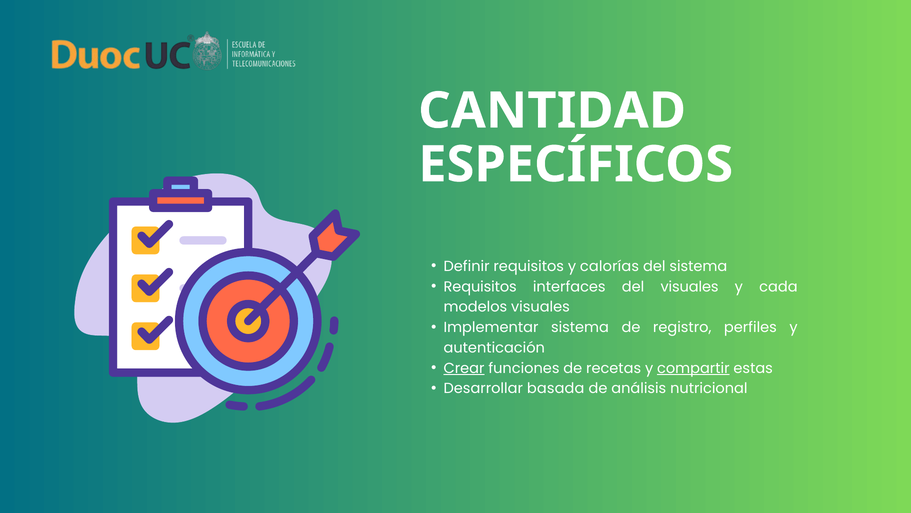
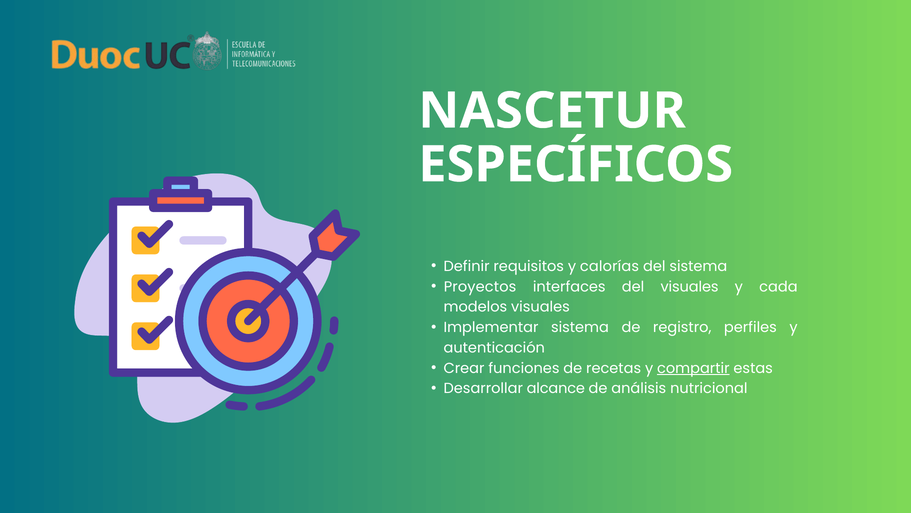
CANTIDAD: CANTIDAD -> NASCETUR
Requisitos at (480, 286): Requisitos -> Proyectos
Crear underline: present -> none
basada: basada -> alcance
